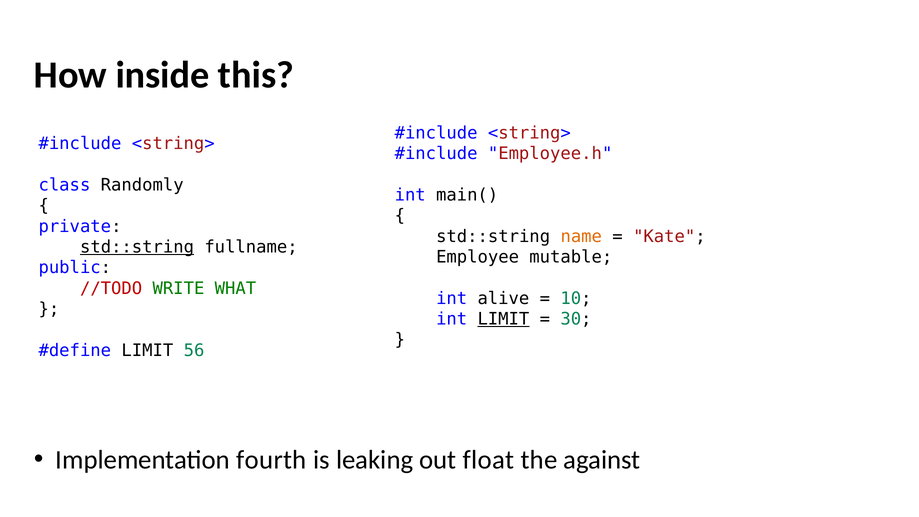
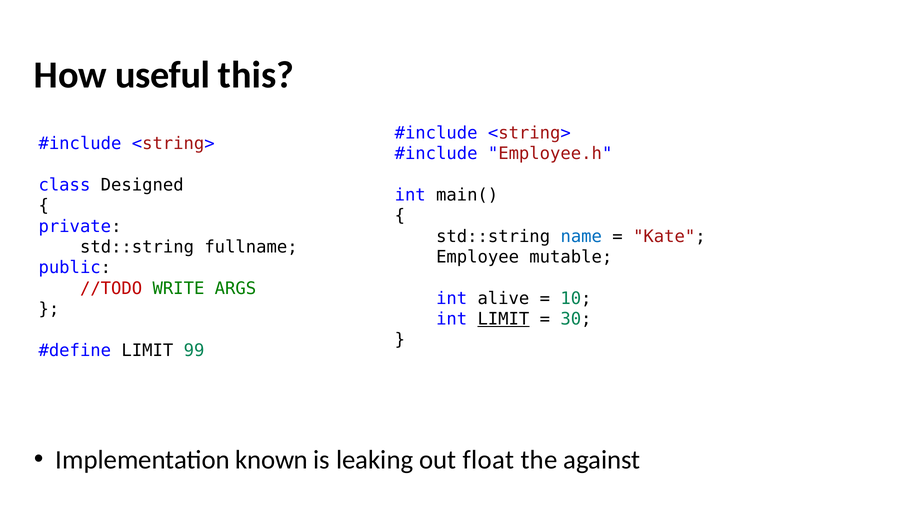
inside: inside -> useful
Randomly: Randomly -> Designed
name colour: orange -> blue
std::string at (137, 247) underline: present -> none
WHAT: WHAT -> ARGS
56: 56 -> 99
fourth: fourth -> known
